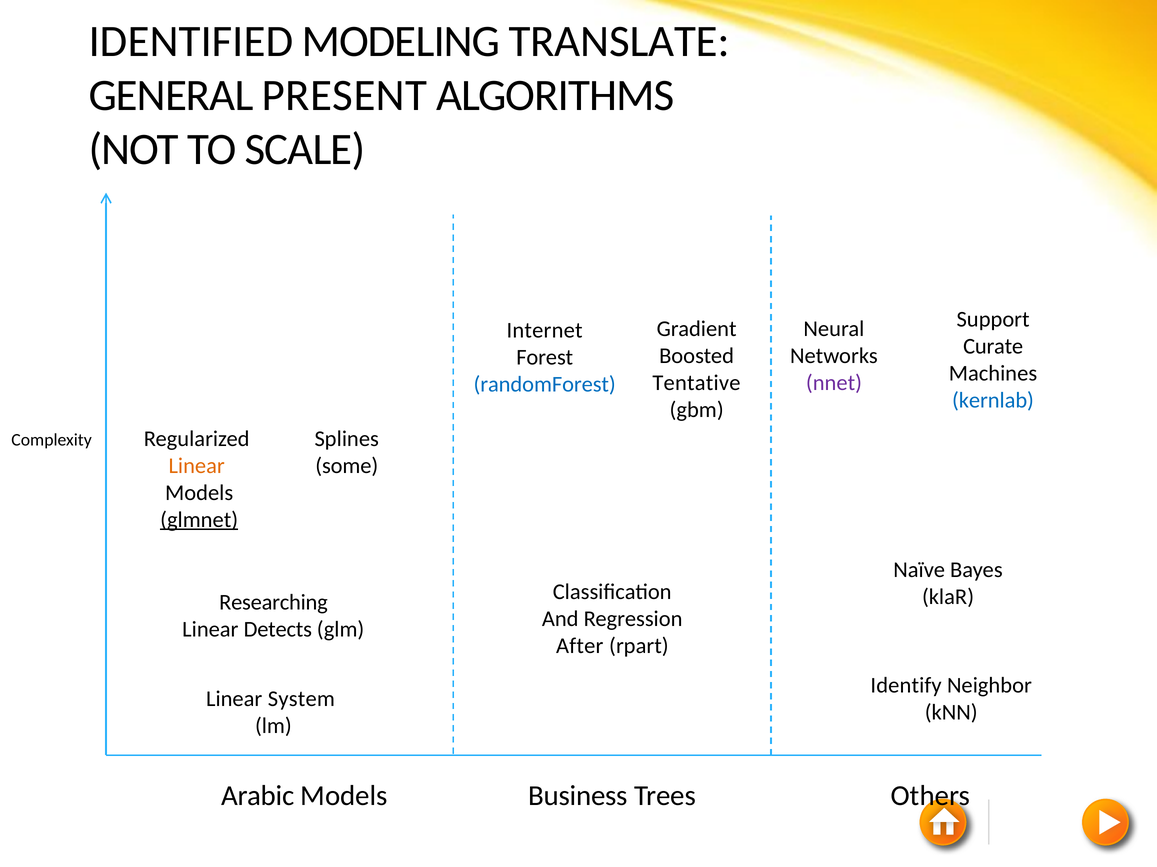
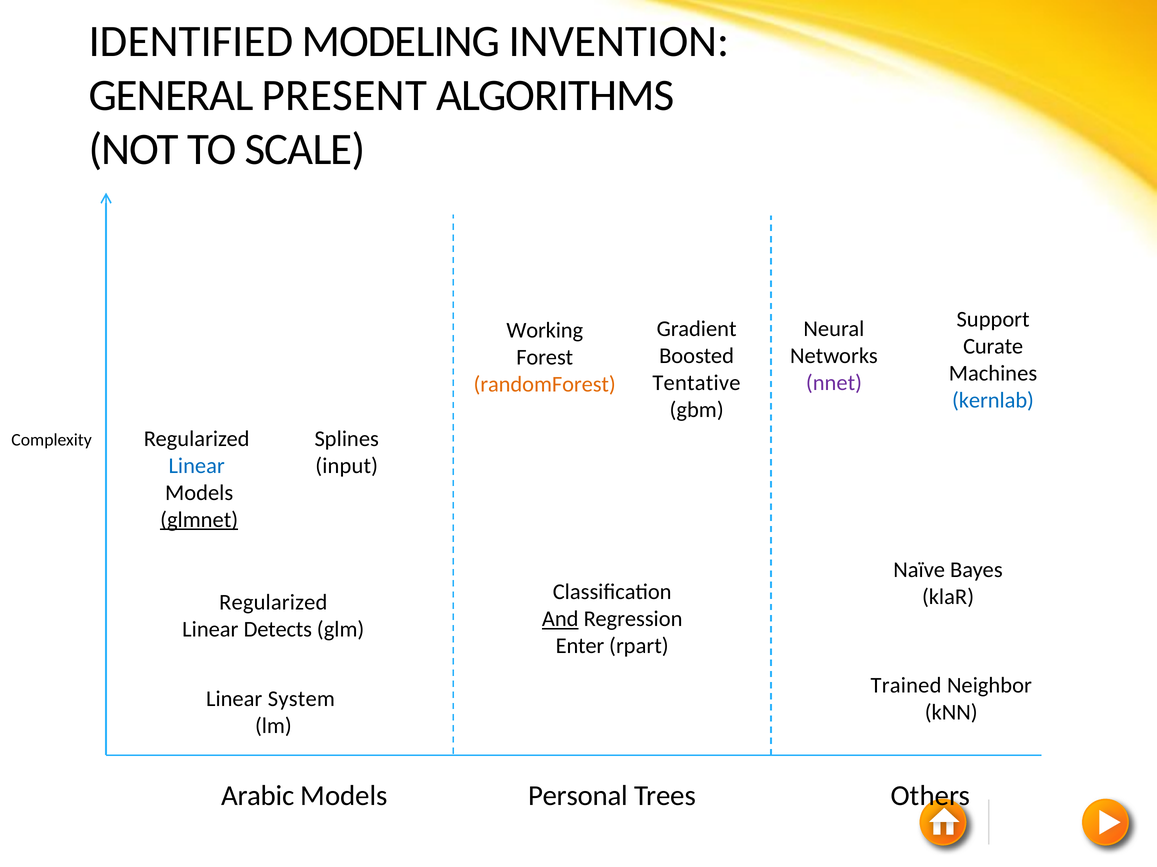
TRANSLATE: TRANSLATE -> INVENTION
Internet: Internet -> Working
randomForest colour: blue -> orange
Linear at (197, 466) colour: orange -> blue
some: some -> input
Researching at (273, 603): Researching -> Regularized
And underline: none -> present
After: After -> Enter
Identify: Identify -> Trained
Business: Business -> Personal
